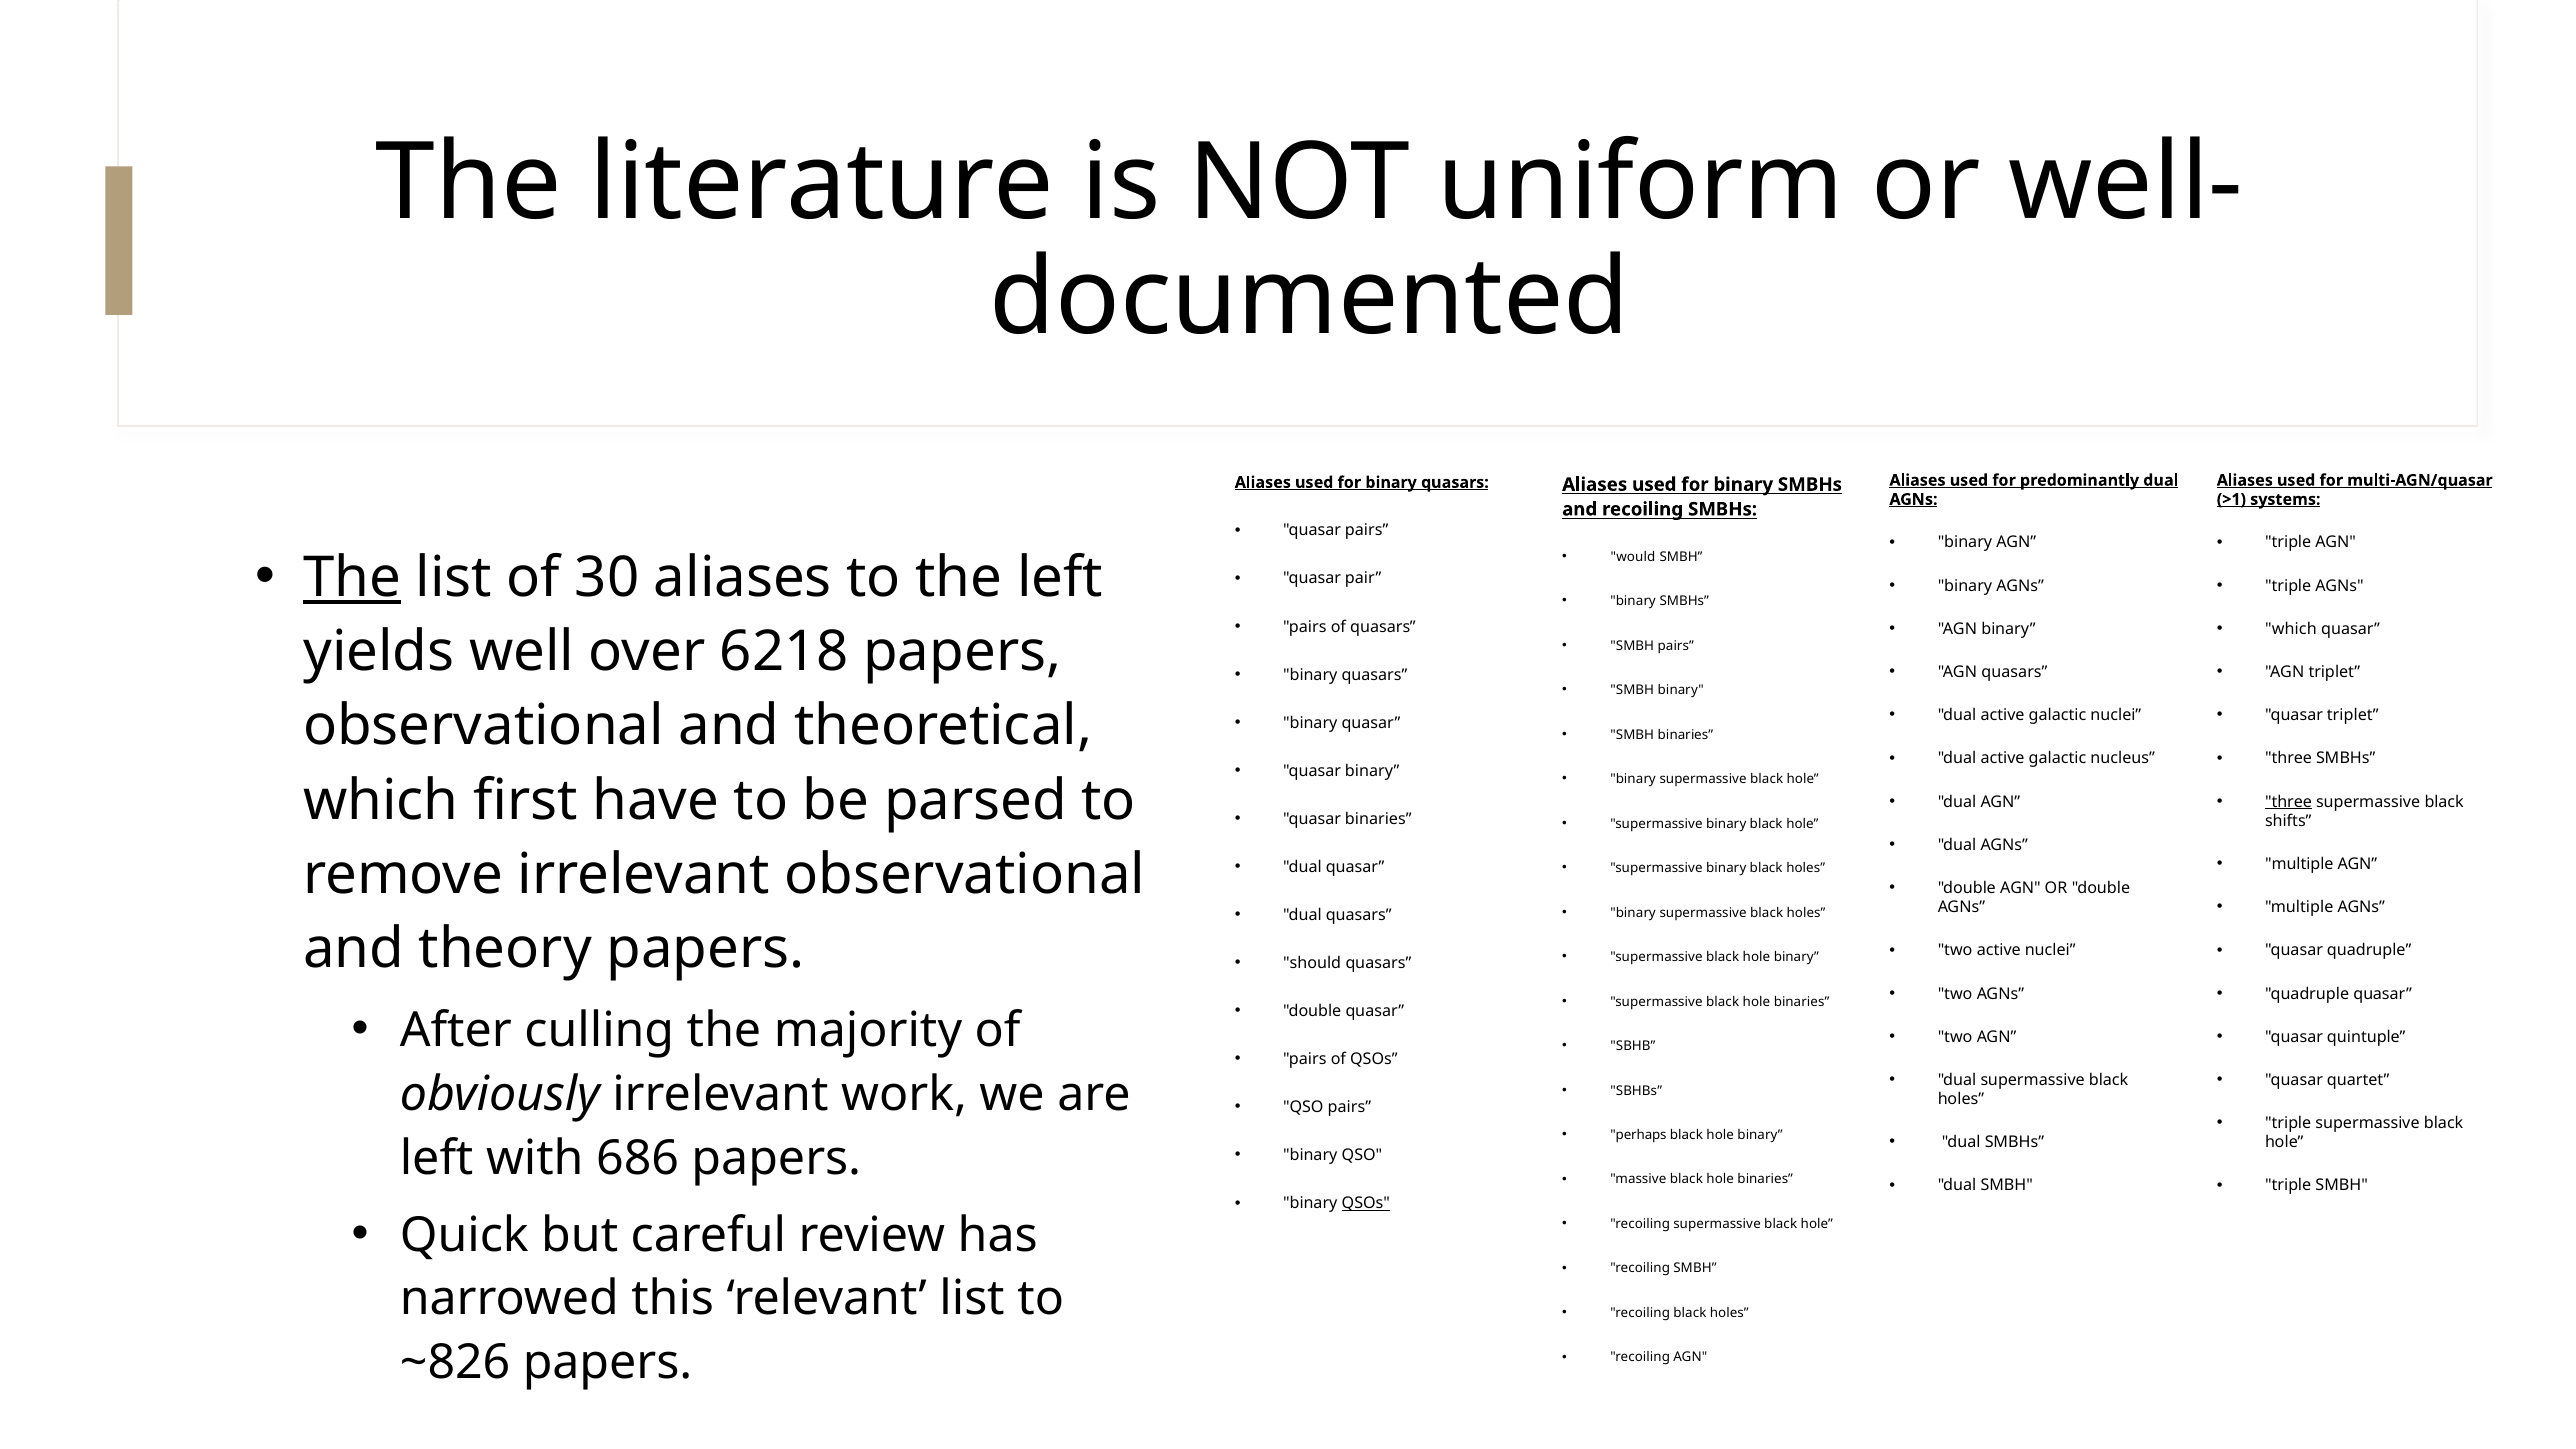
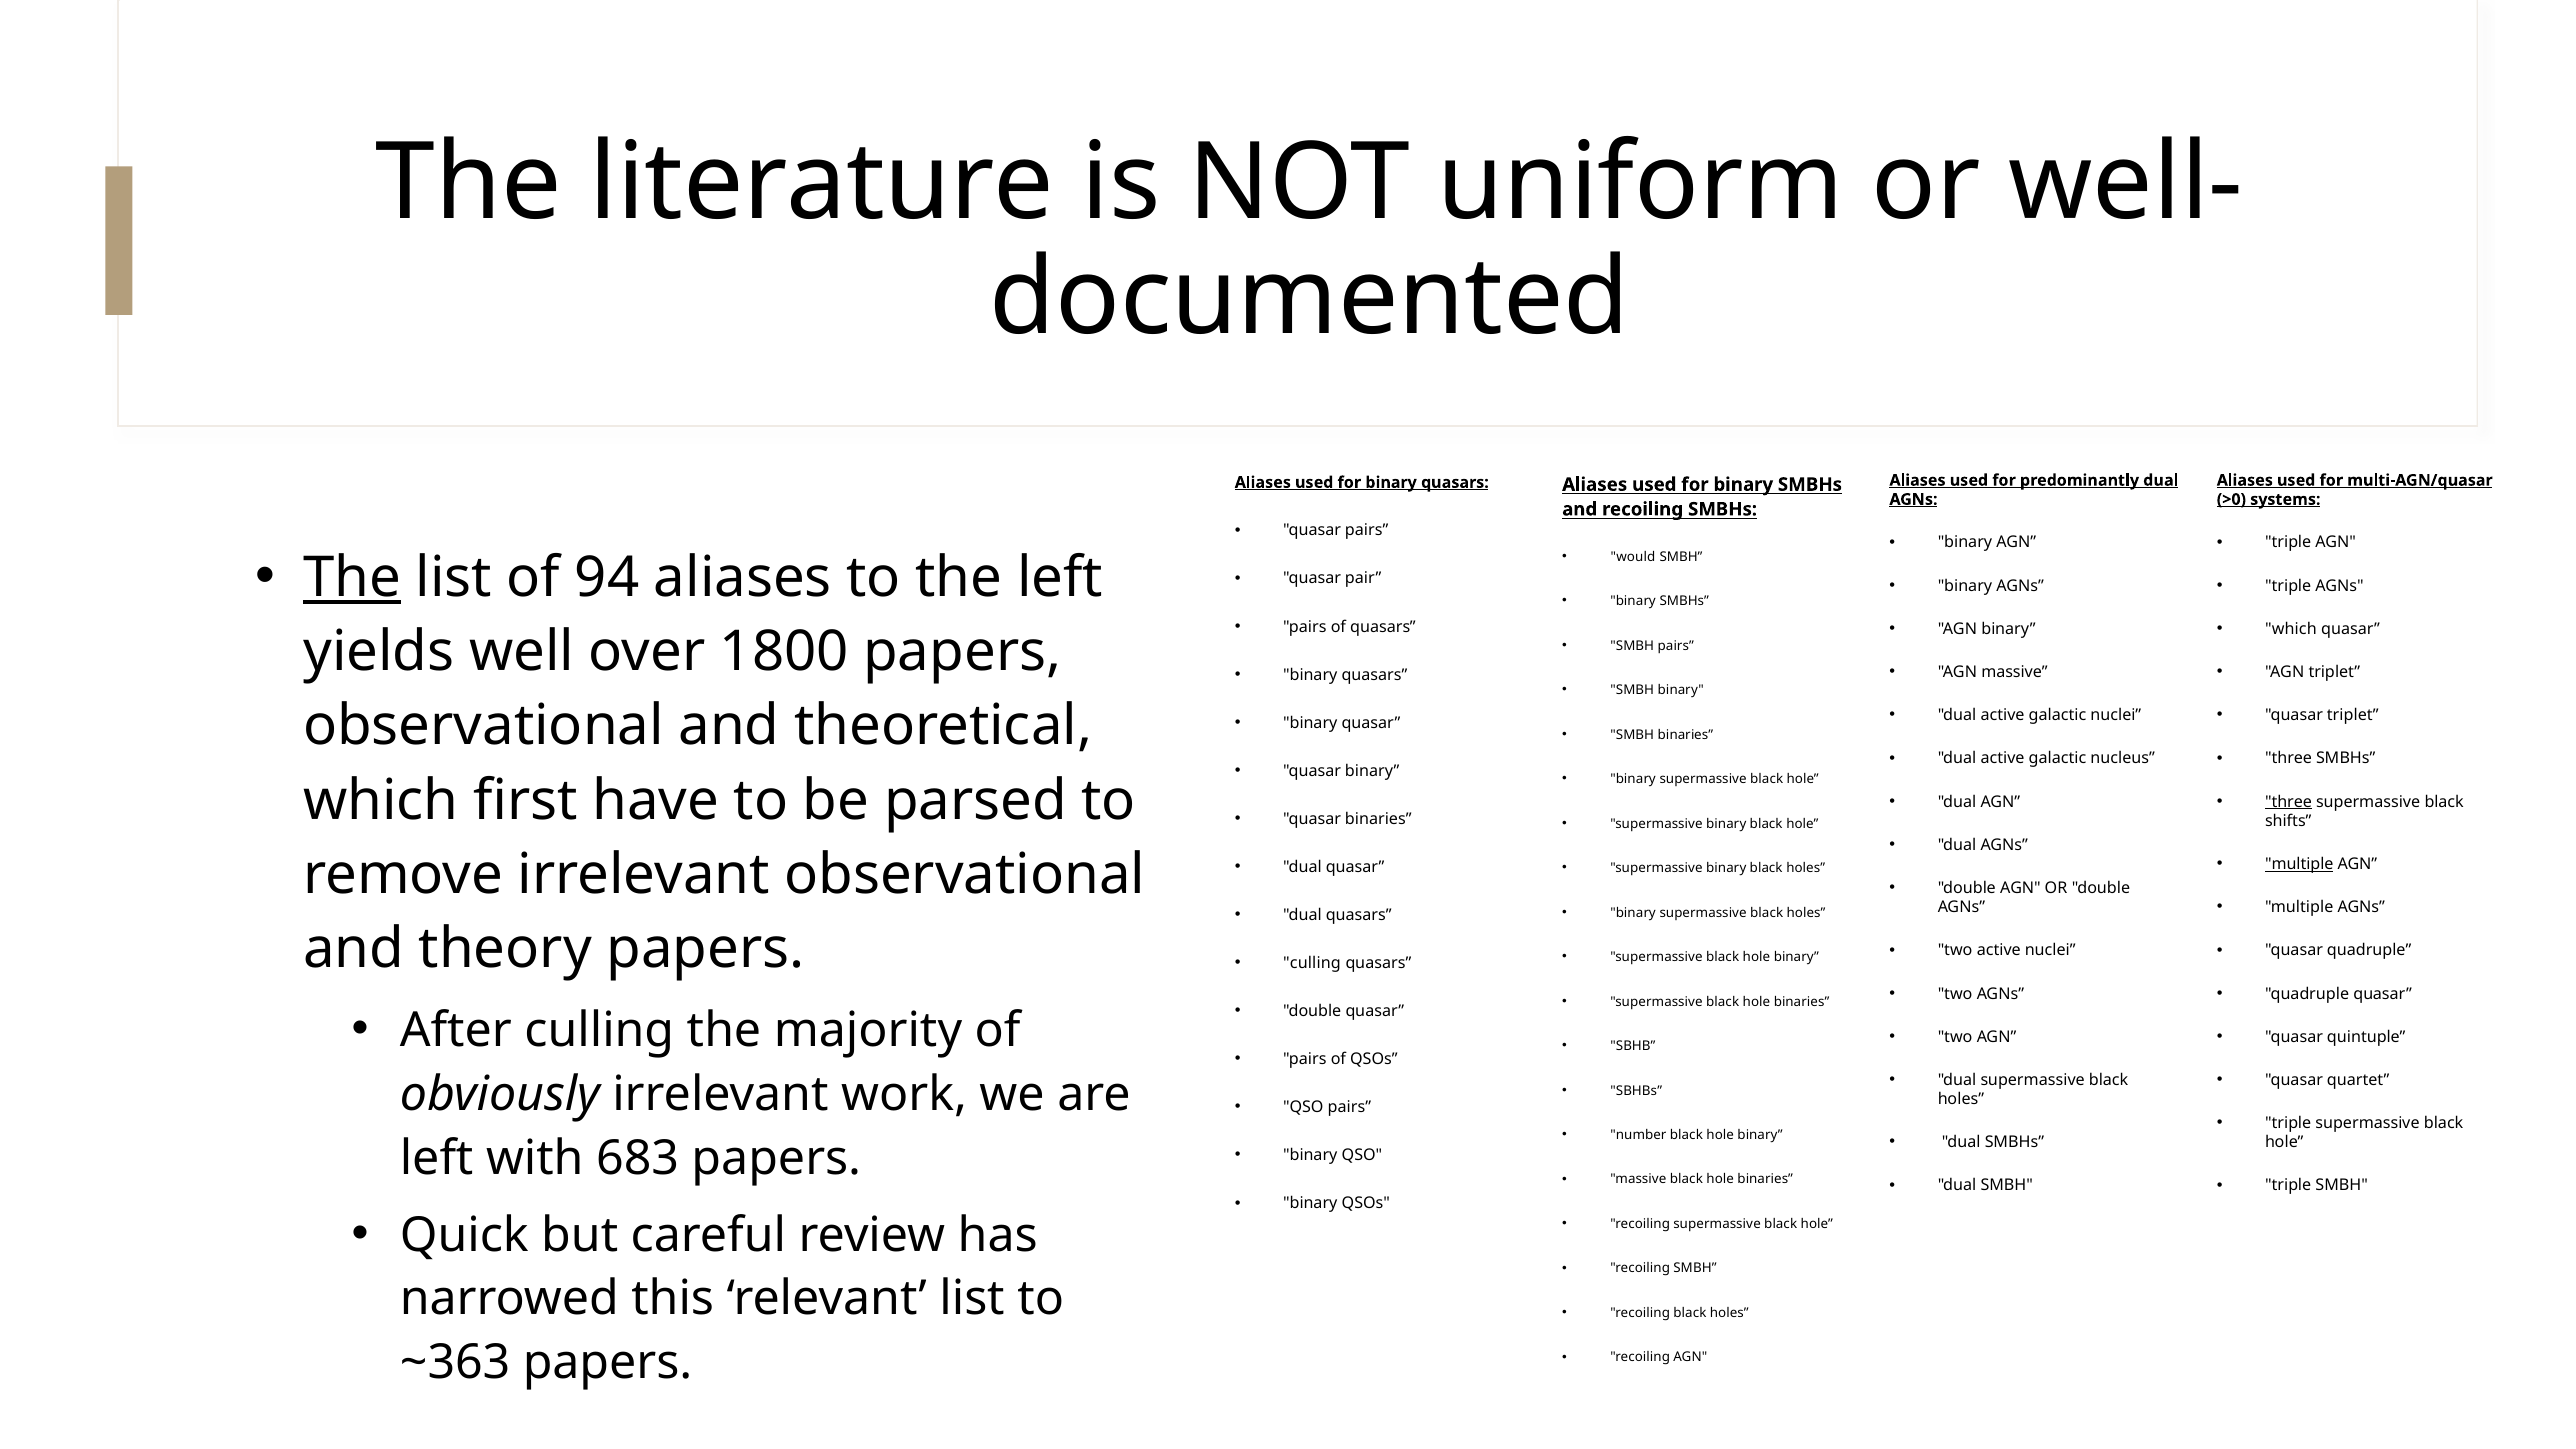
>1: >1 -> >0
30: 30 -> 94
6218: 6218 -> 1800
AGN quasars: quasars -> massive
multiple at (2299, 864) underline: none -> present
should at (1312, 963): should -> culling
perhaps: perhaps -> number
686: 686 -> 683
QSOs at (1366, 1204) underline: present -> none
~826: ~826 -> ~363
